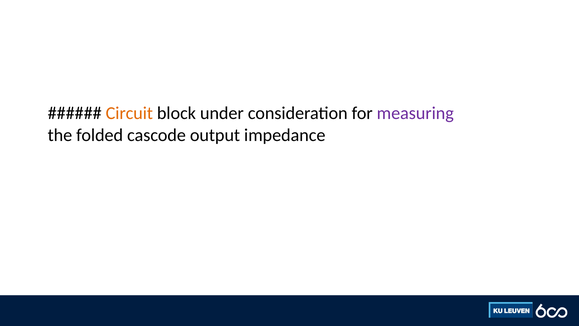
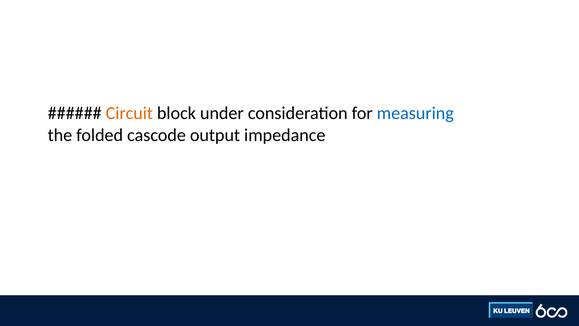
measuring colour: purple -> blue
